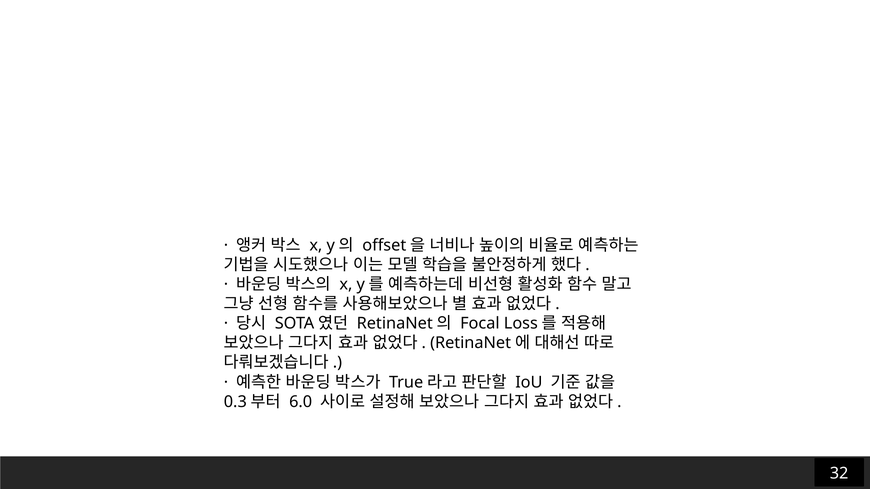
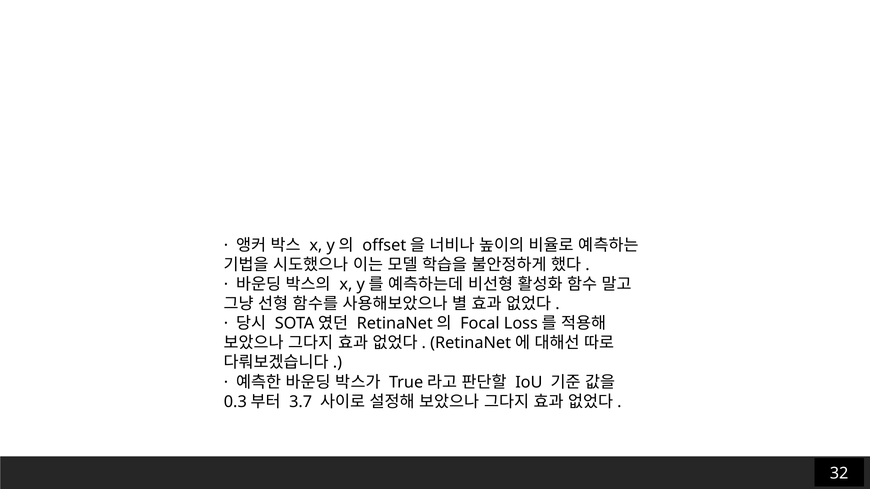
6.0: 6.0 -> 3.7
